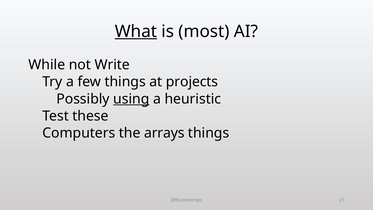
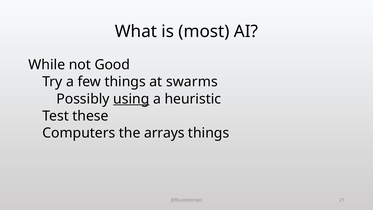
What underline: present -> none
Write: Write -> Good
projects: projects -> swarms
